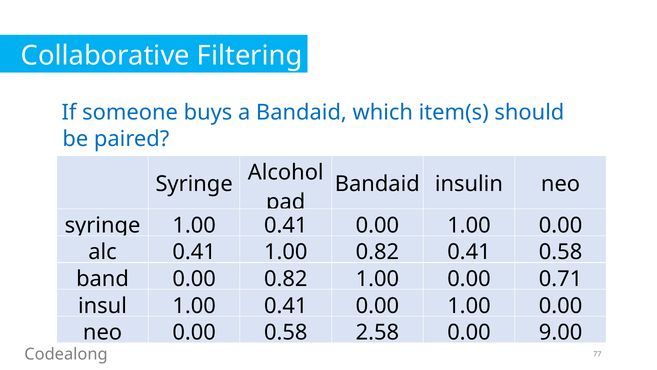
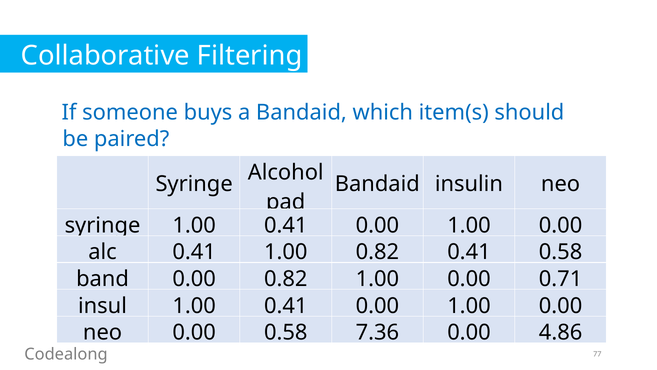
2.58: 2.58 -> 7.36
9.00: 9.00 -> 4.86
